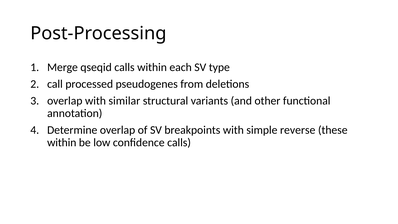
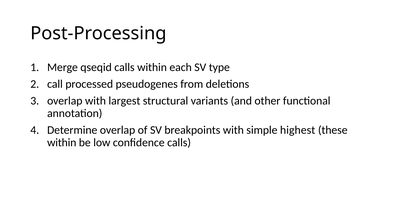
similar: similar -> largest
reverse: reverse -> highest
